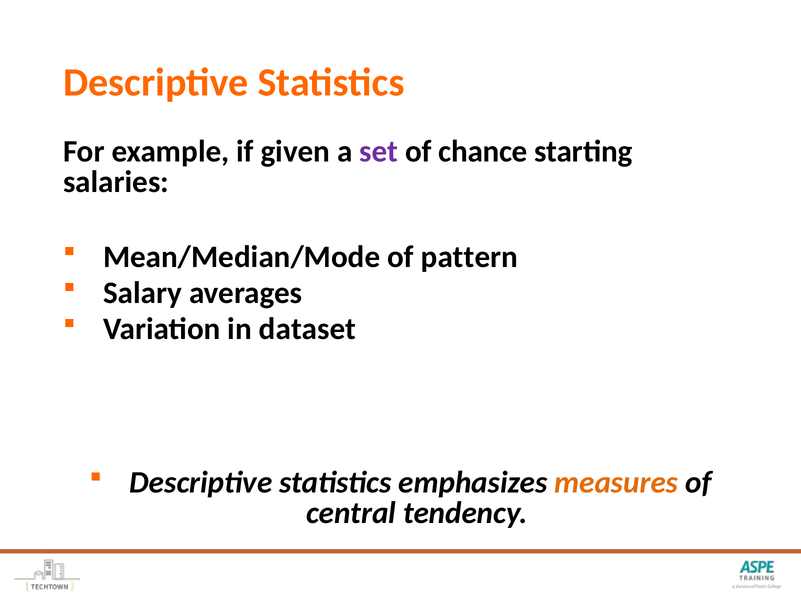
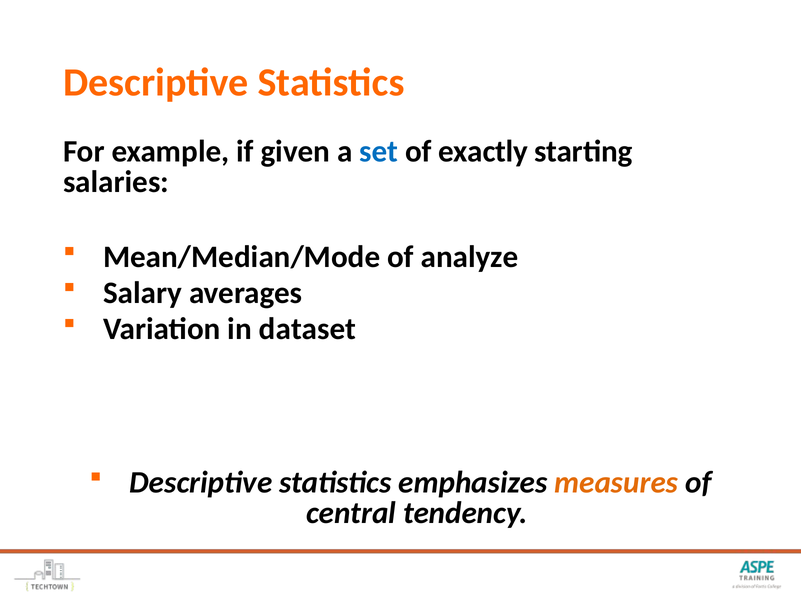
set colour: purple -> blue
chance: chance -> exactly
pattern: pattern -> analyze
